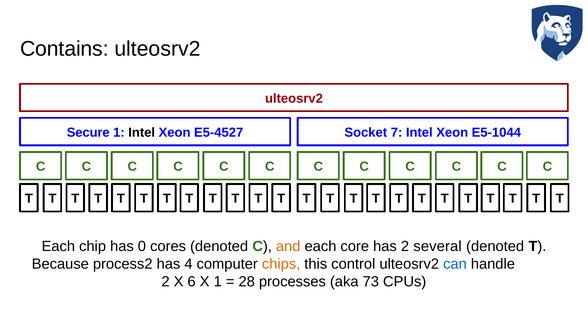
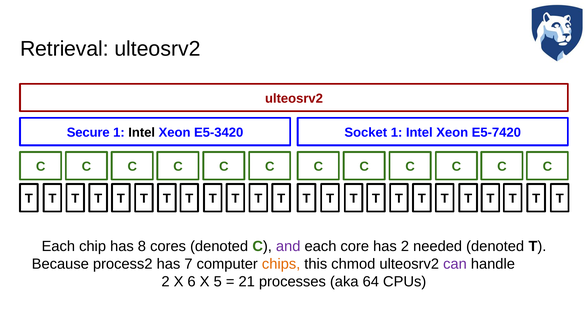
Contains: Contains -> Retrieval
E5-4527: E5-4527 -> E5-3420
Socket 7: 7 -> 1
E5-1044: E5-1044 -> E5-7420
0: 0 -> 8
and colour: orange -> purple
several: several -> needed
4: 4 -> 7
control: control -> chmod
can colour: blue -> purple
X 1: 1 -> 5
28: 28 -> 21
73: 73 -> 64
